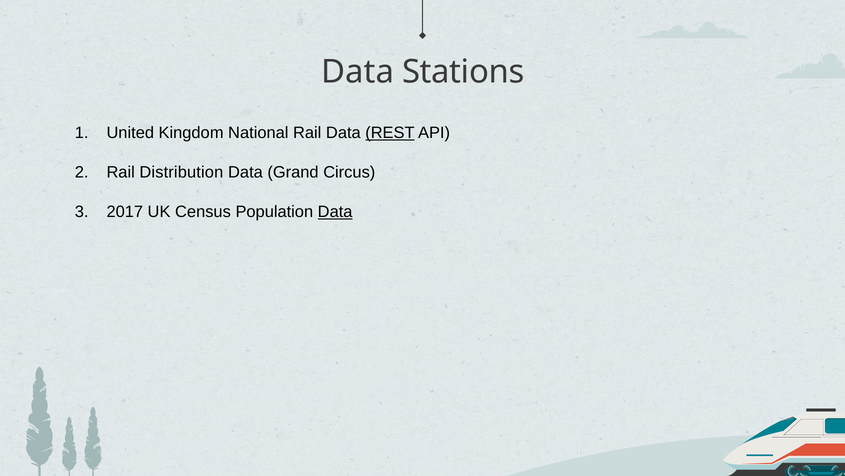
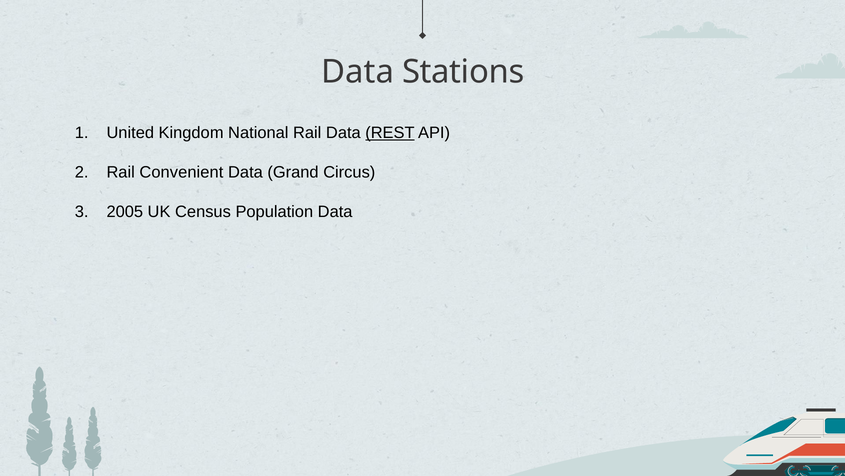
Distribution: Distribution -> Convenient
2017: 2017 -> 2005
Data at (335, 211) underline: present -> none
